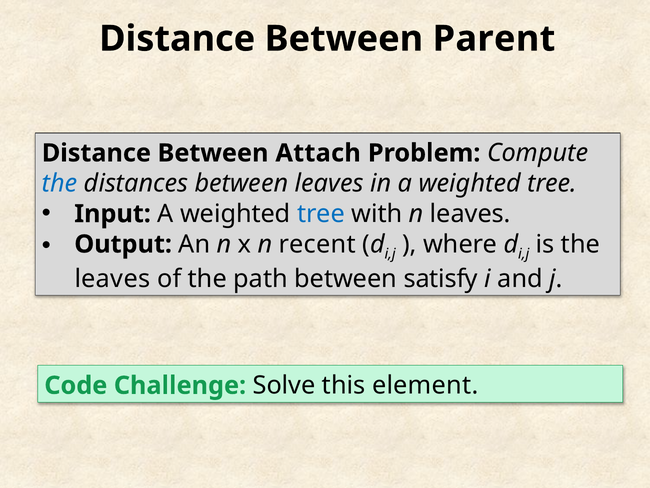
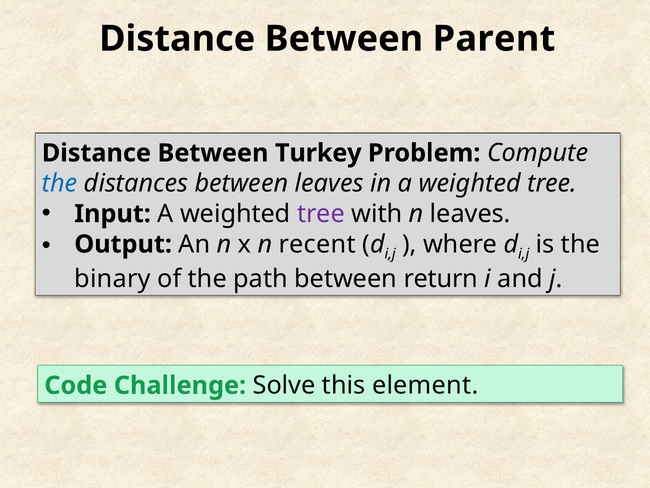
Attach: Attach -> Turkey
tree at (321, 214) colour: blue -> purple
leaves at (112, 279): leaves -> binary
satisfy: satisfy -> return
